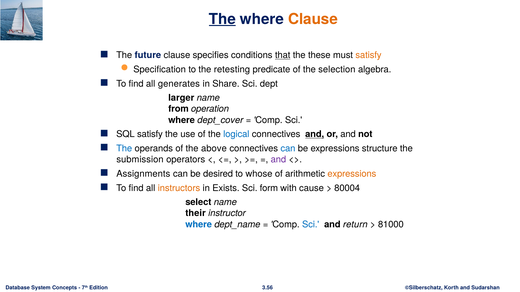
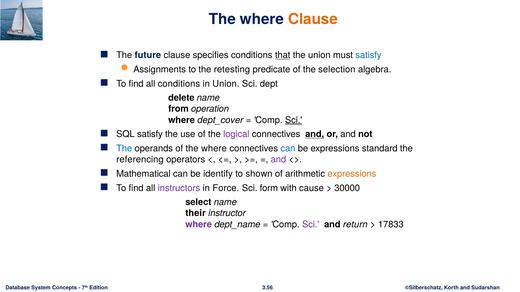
The at (222, 19) underline: present -> none
the these: these -> union
satisfy at (368, 55) colour: orange -> blue
Specification: Specification -> Assignments
all generates: generates -> conditions
in Share: Share -> Union
larger: larger -> delete
Sci at (294, 120) underline: none -> present
logical colour: blue -> purple
of the above: above -> where
structure: structure -> standard
submission: submission -> referencing
Assignments: Assignments -> Mathematical
desired: desired -> identify
whose: whose -> shown
instructors colour: orange -> purple
Exists: Exists -> Force
80004: 80004 -> 30000
where at (199, 225) colour: blue -> purple
Sci at (311, 225) colour: blue -> purple
81000: 81000 -> 17833
